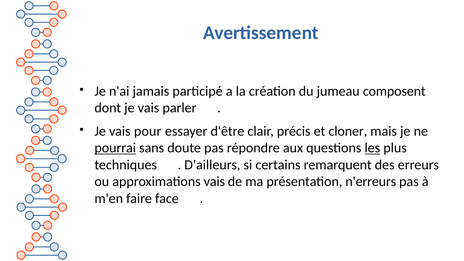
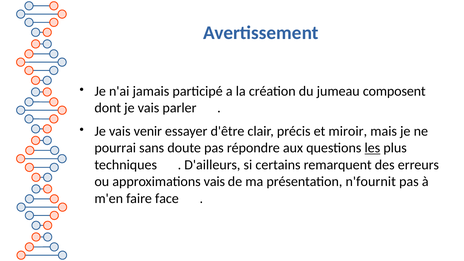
pour: pour -> venir
cloner: cloner -> miroir
pourrai underline: present -> none
n'erreurs: n'erreurs -> n'fournit
